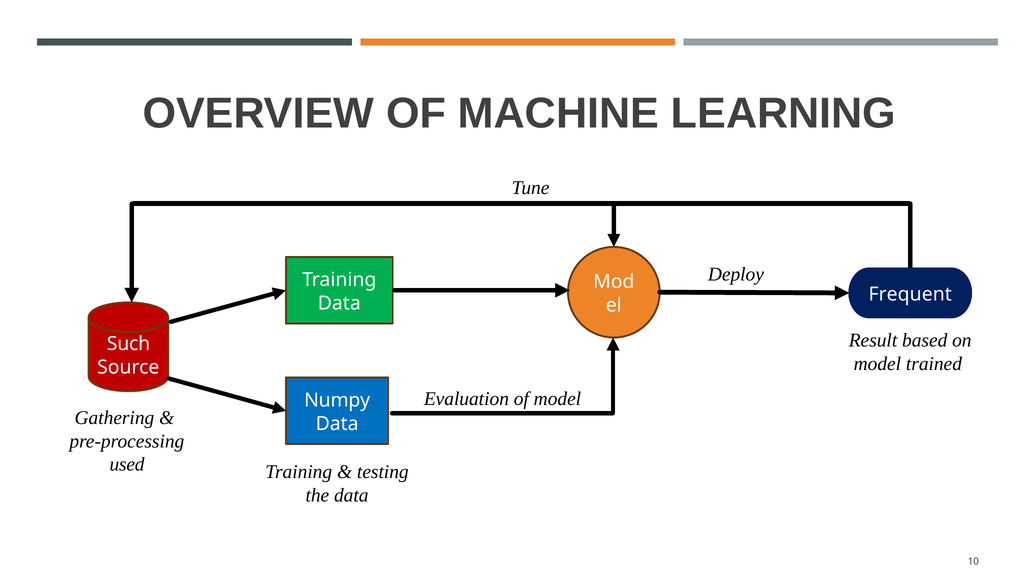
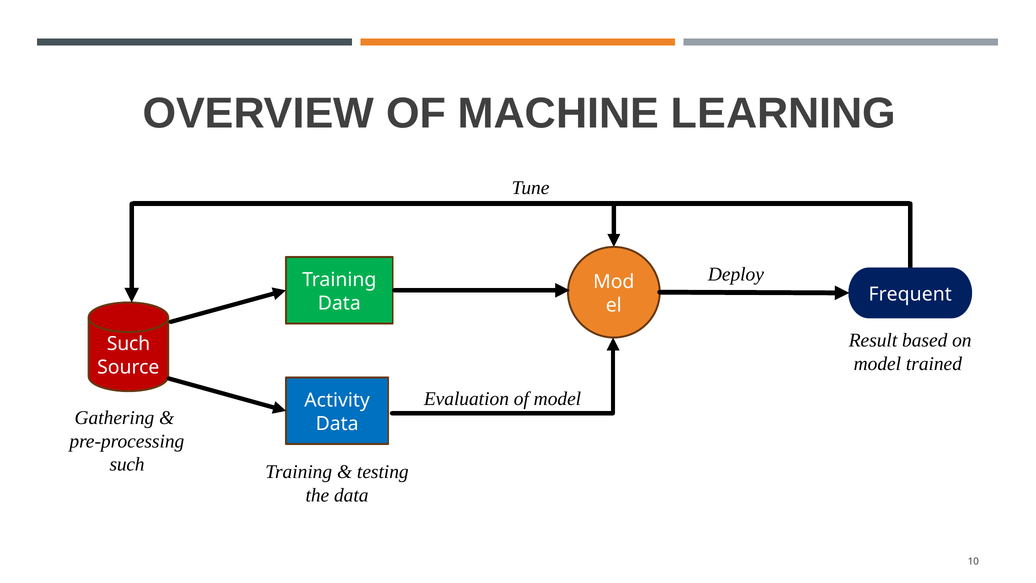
Numpy: Numpy -> Activity
used at (127, 464): used -> such
